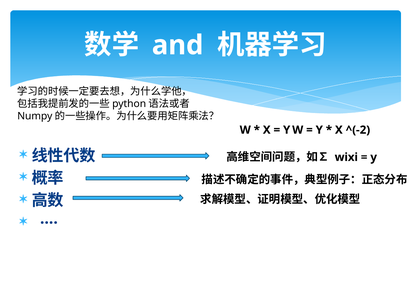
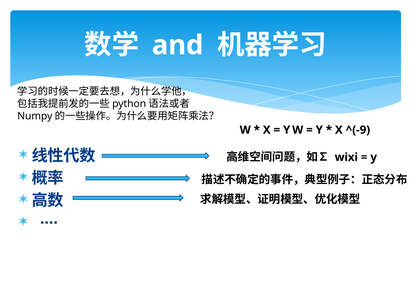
^(-2: ^(-2 -> ^(-9
